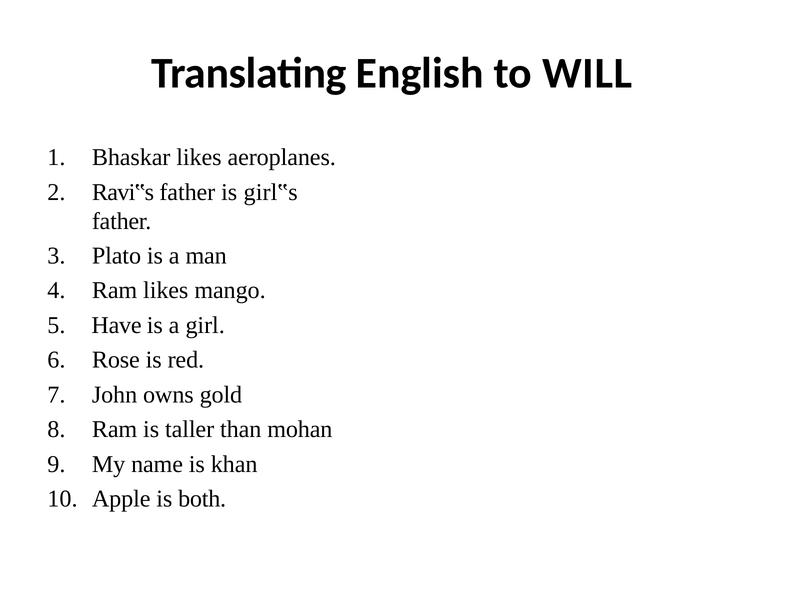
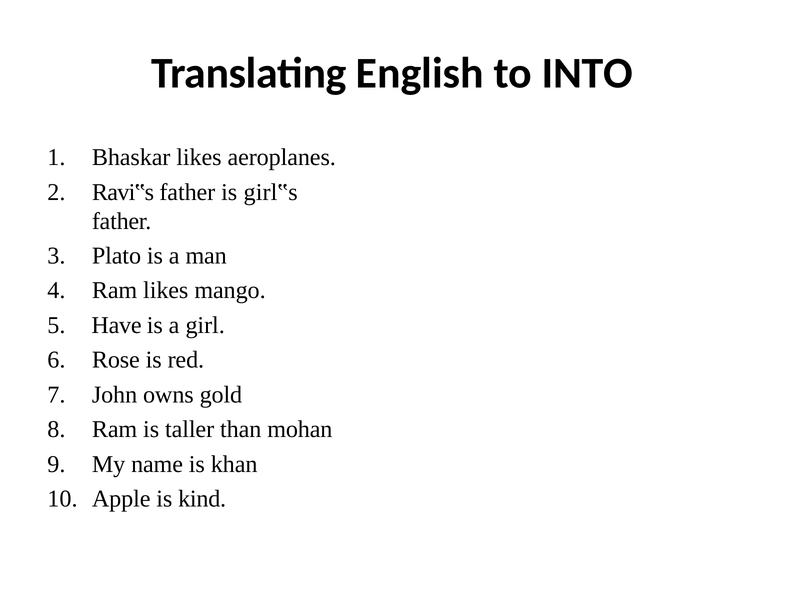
WILL: WILL -> INTO
both: both -> kind
